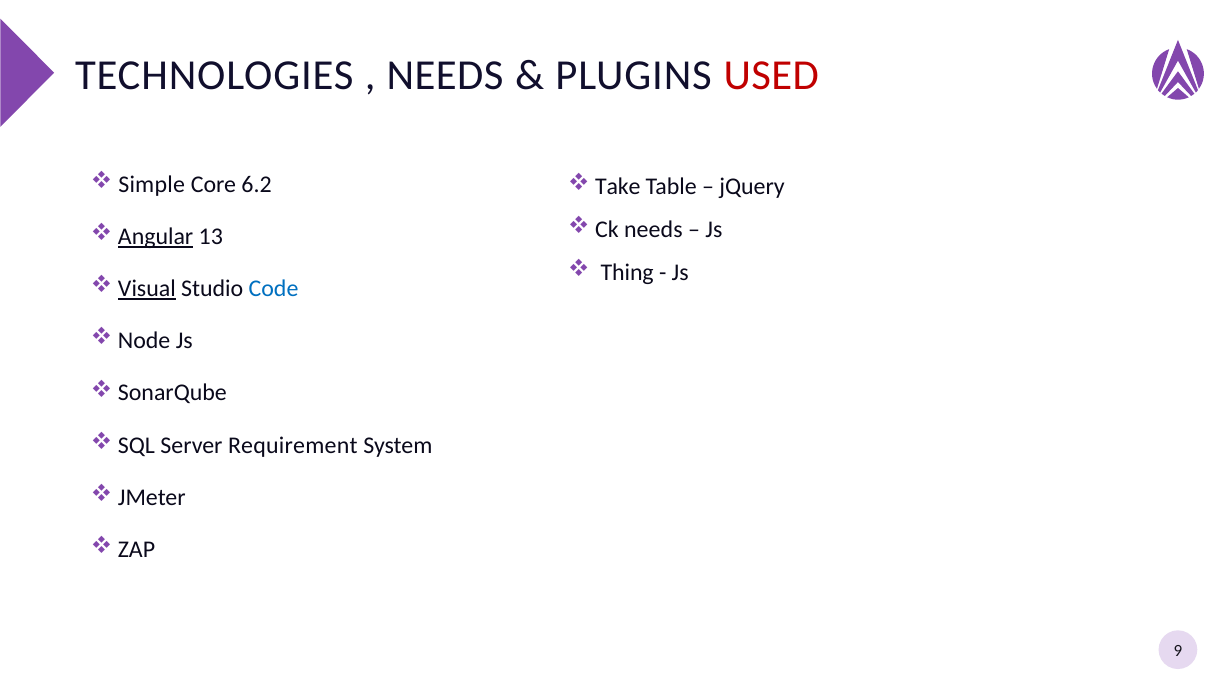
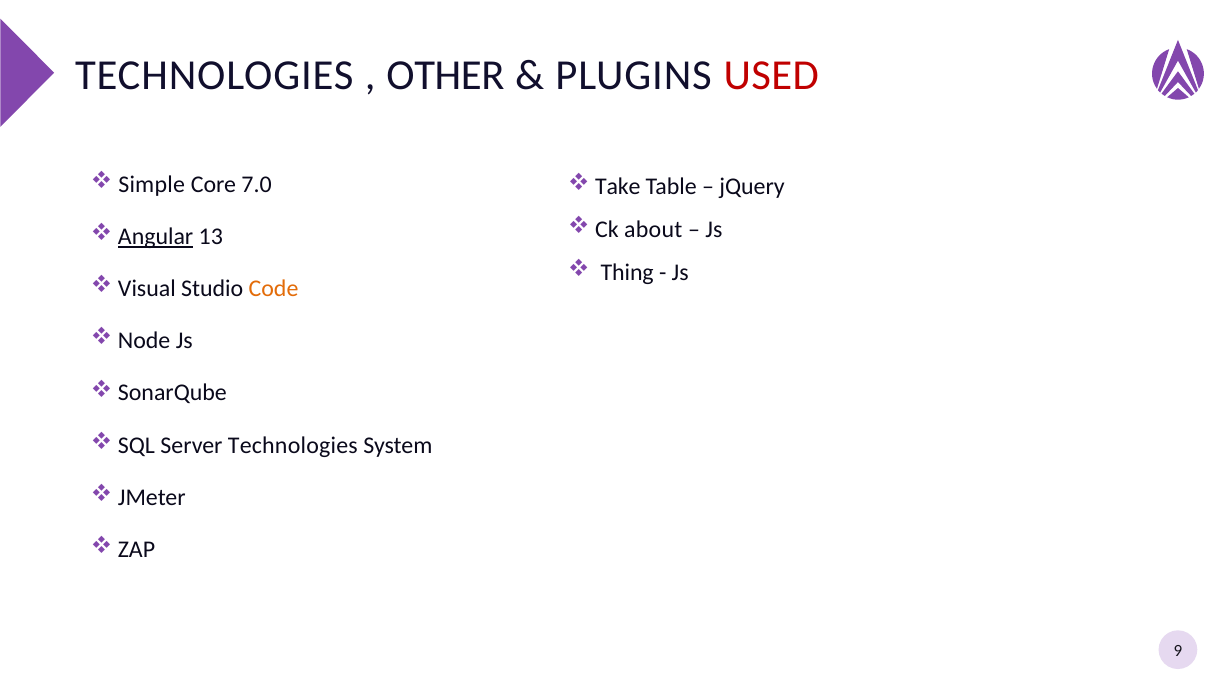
NEEDS at (445, 75): NEEDS -> OTHER
6.2: 6.2 -> 7.0
Ck needs: needs -> about
Visual underline: present -> none
Code colour: blue -> orange
Server Requirement: Requirement -> Technologies
